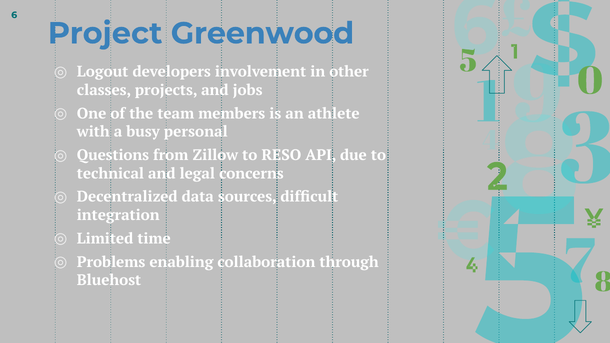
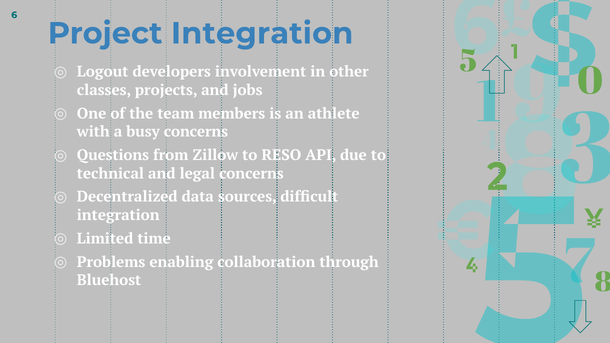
Project Greenwood: Greenwood -> Integration
busy personal: personal -> concerns
